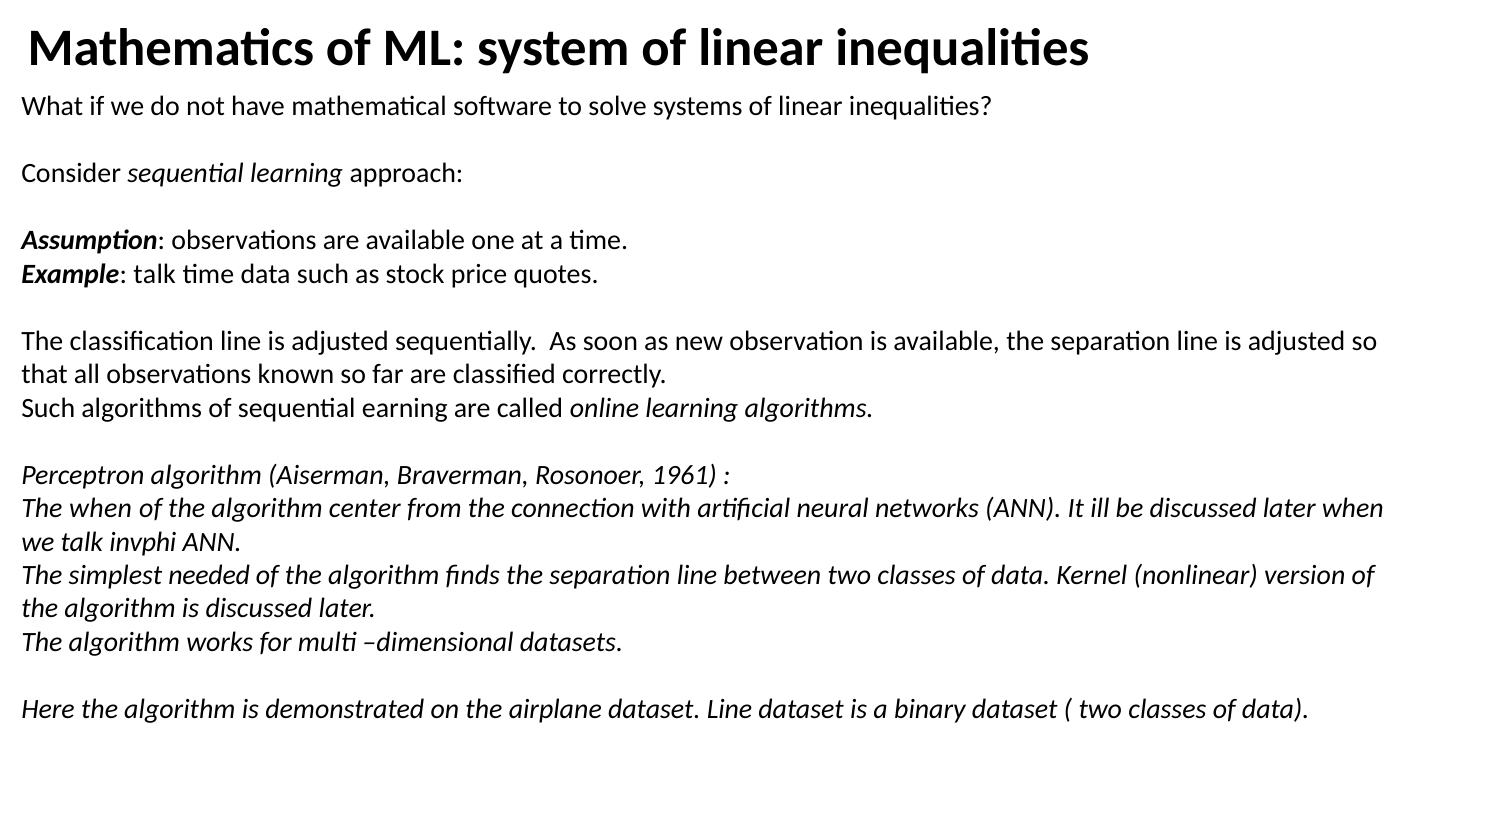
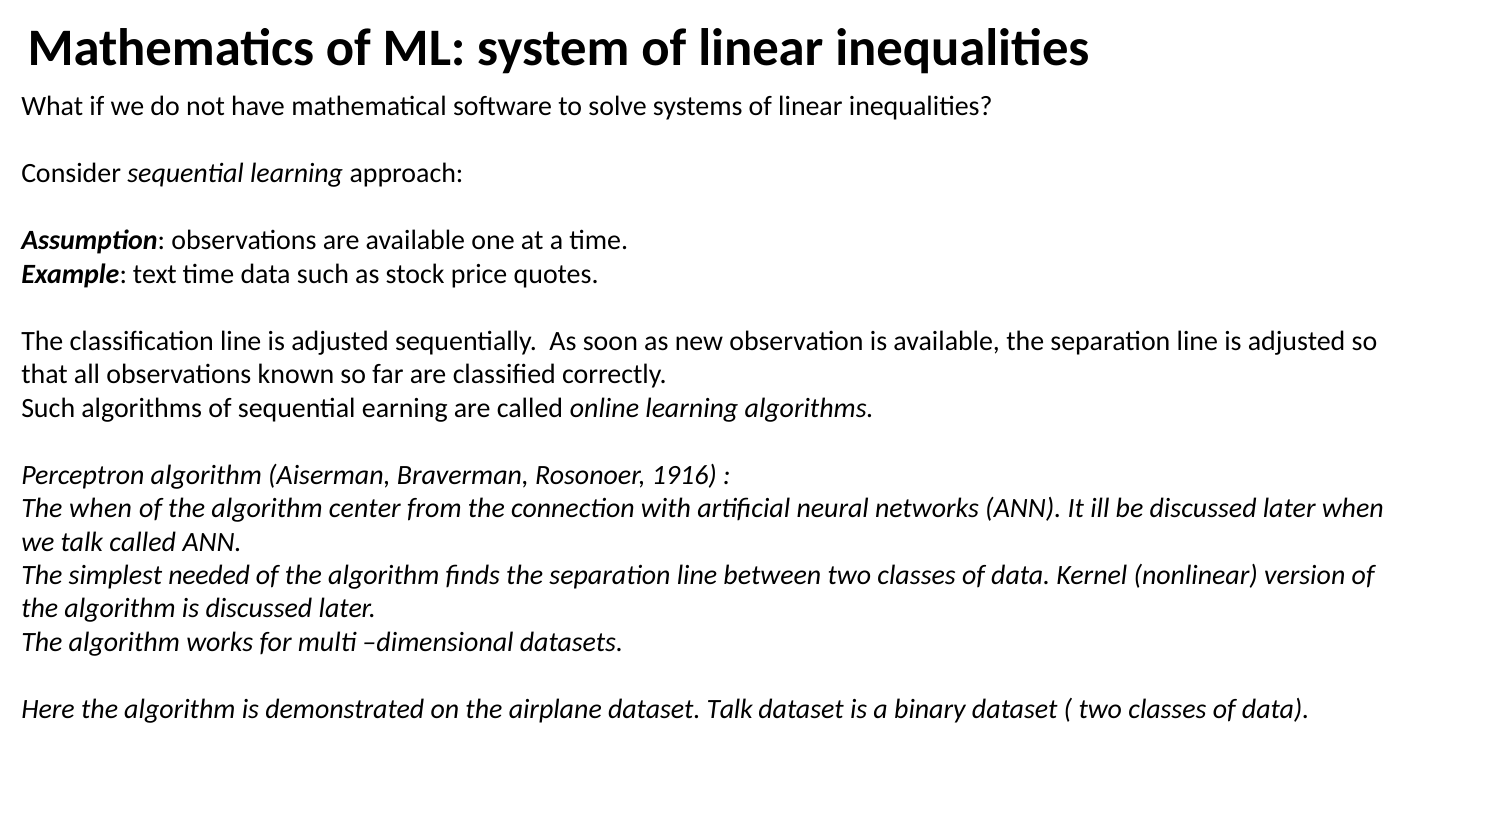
Example talk: talk -> text
1961: 1961 -> 1916
talk invphi: invphi -> called
dataset Line: Line -> Talk
